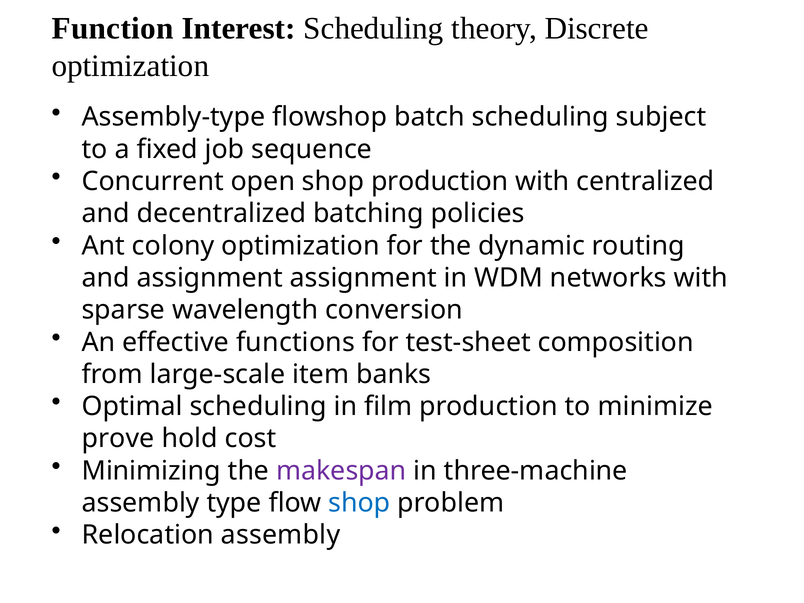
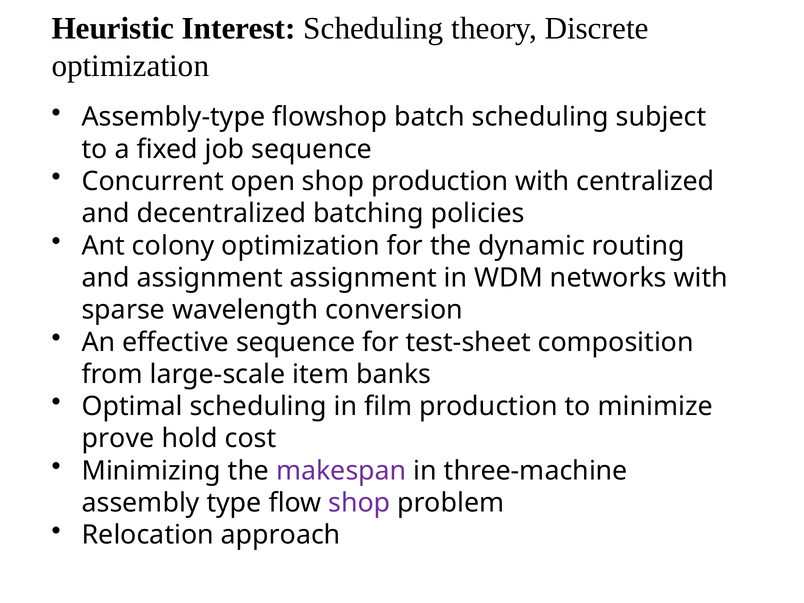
Function: Function -> Heuristic
effective functions: functions -> sequence
shop at (359, 503) colour: blue -> purple
Relocation assembly: assembly -> approach
